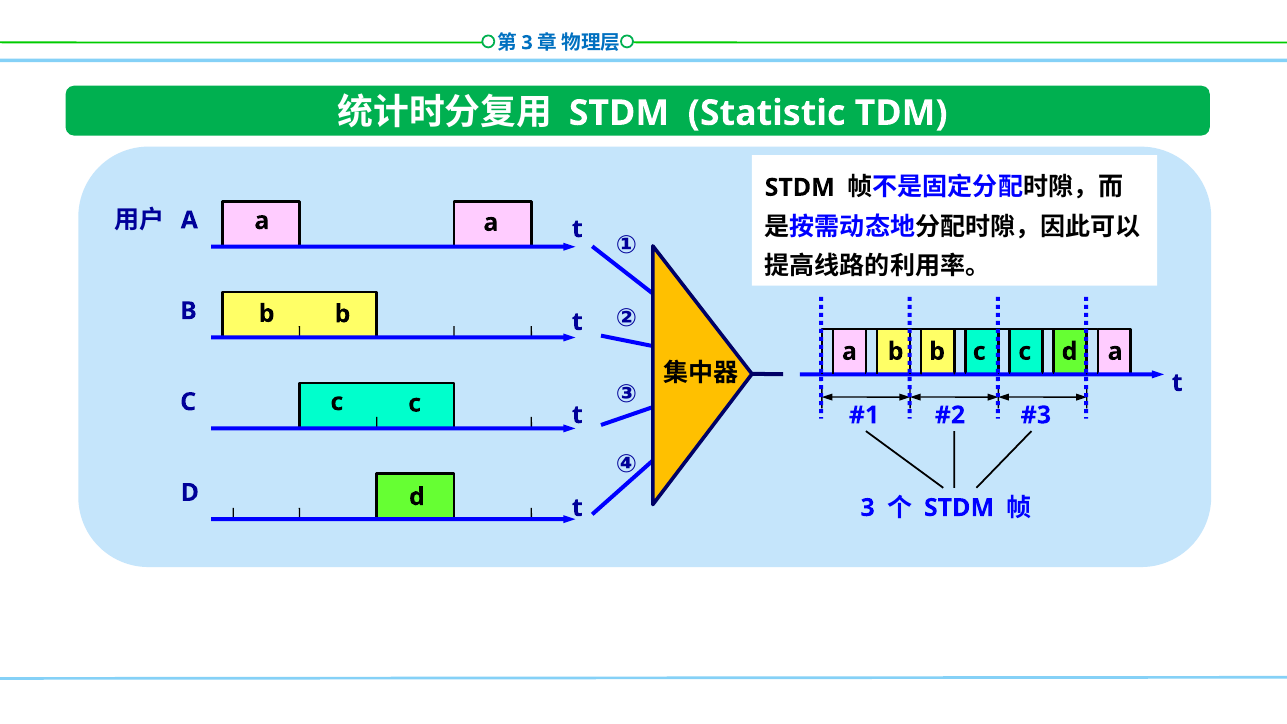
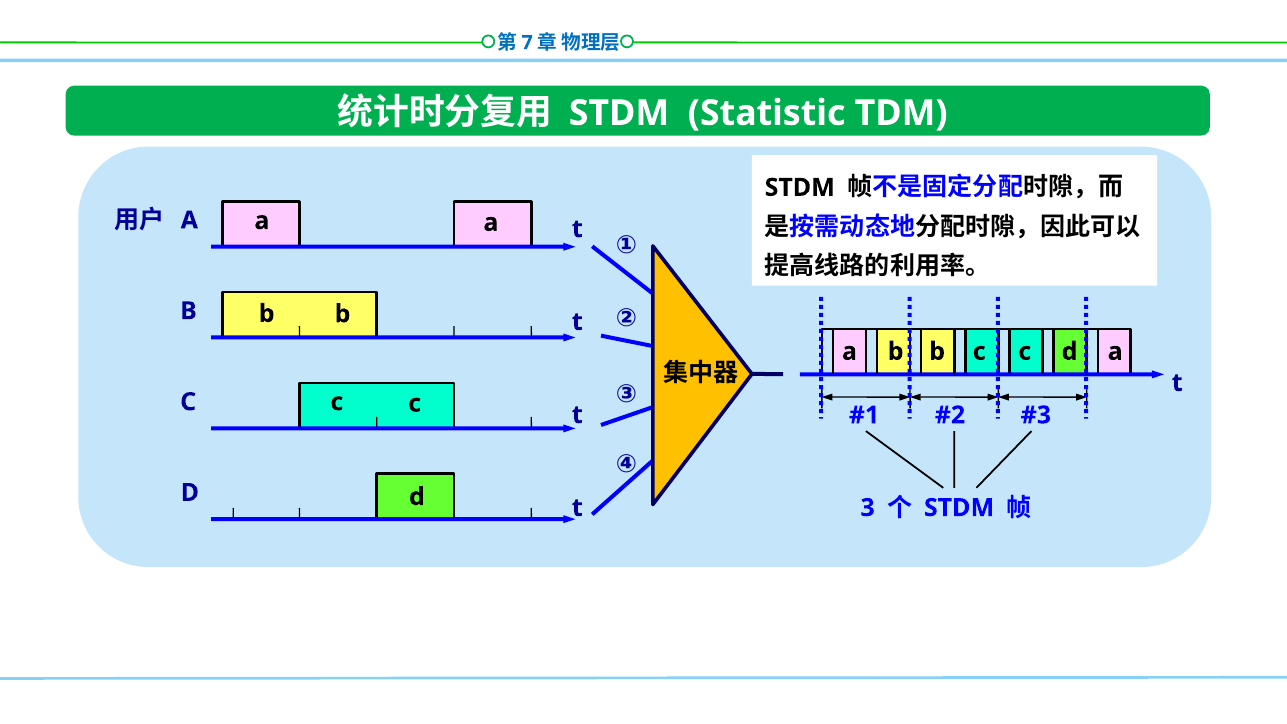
3 at (527, 43): 3 -> 7
